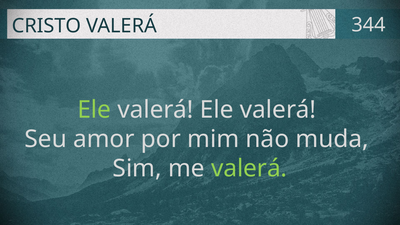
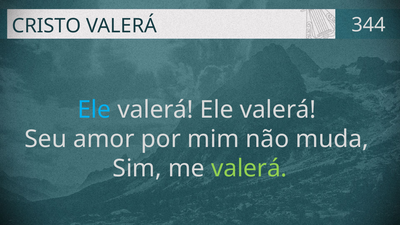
Ele at (94, 110) colour: light green -> light blue
